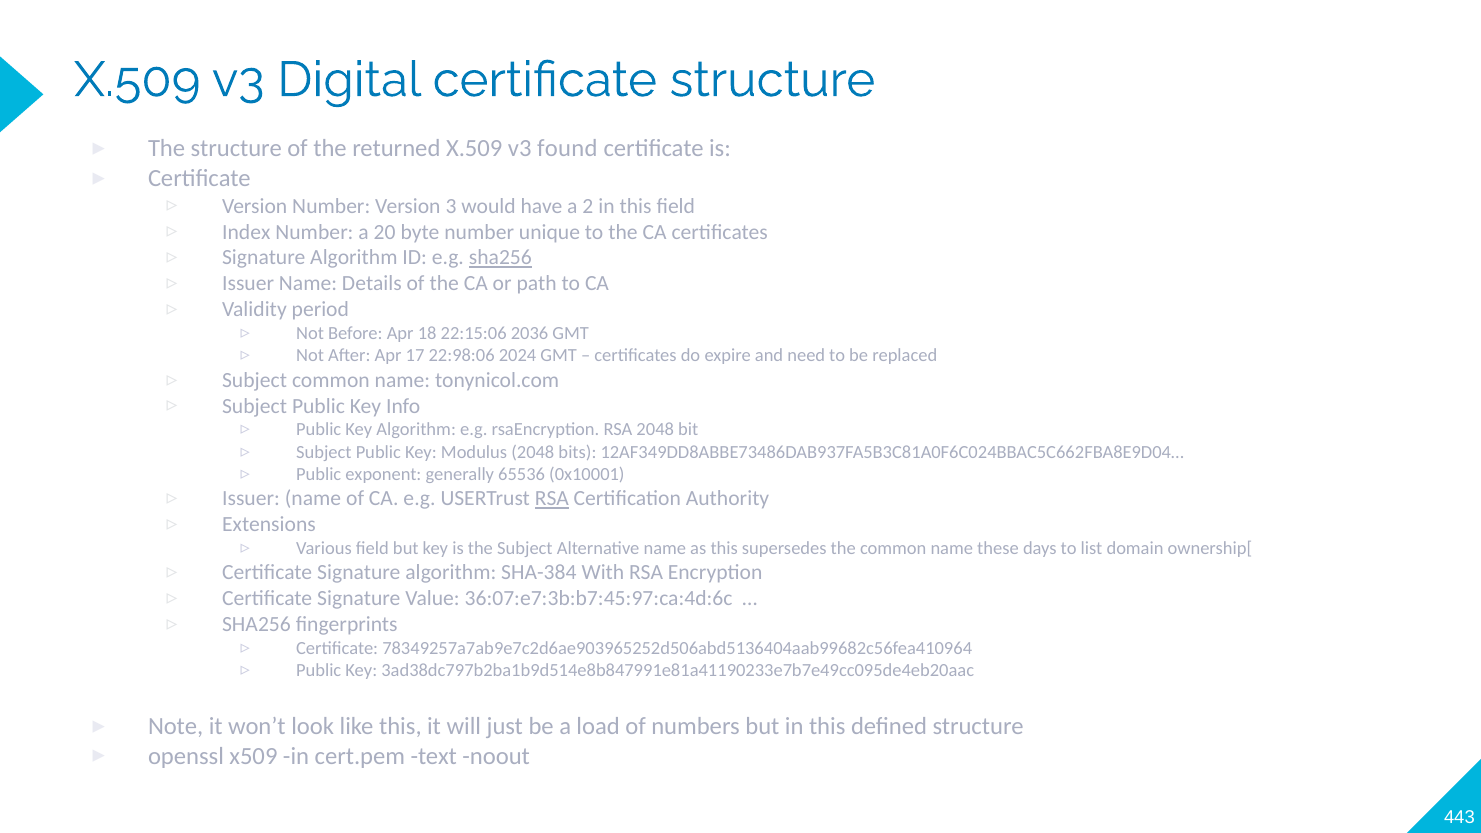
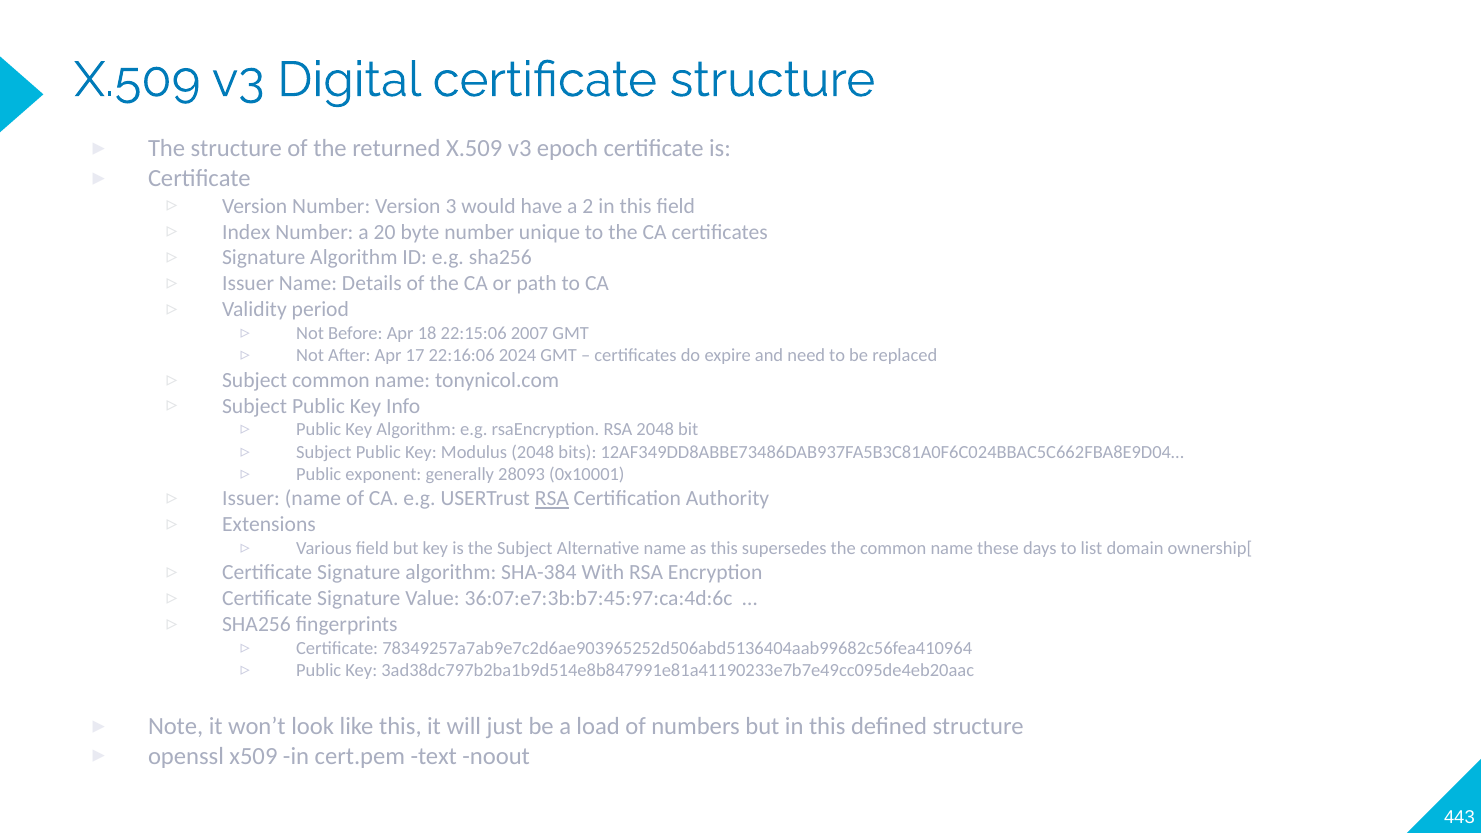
found: found -> epoch
sha256 at (500, 258) underline: present -> none
2036: 2036 -> 2007
22:98:06: 22:98:06 -> 22:16:06
65536: 65536 -> 28093
